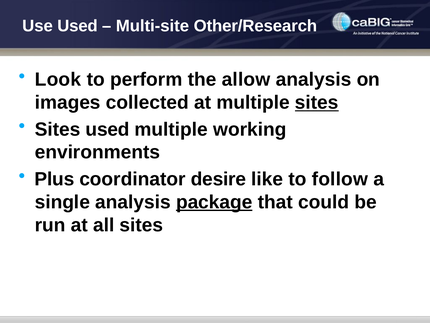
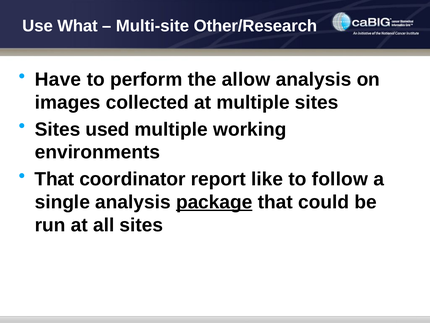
Use Used: Used -> What
Look: Look -> Have
sites at (317, 102) underline: present -> none
Plus at (54, 179): Plus -> That
desire: desire -> report
